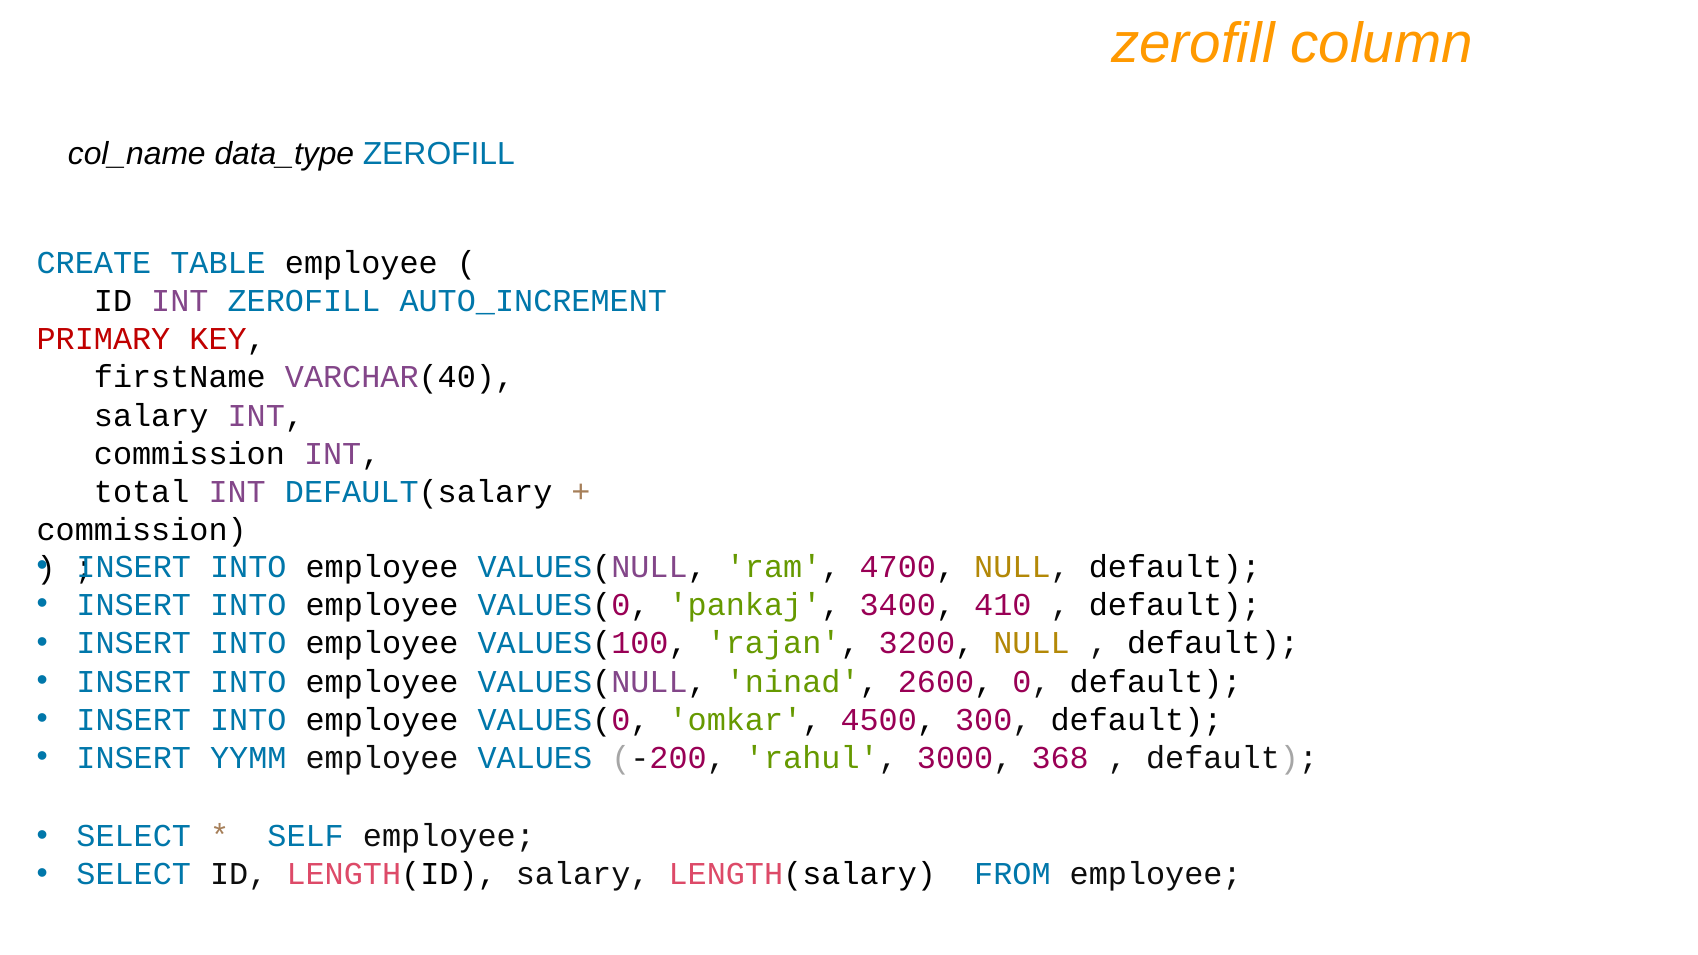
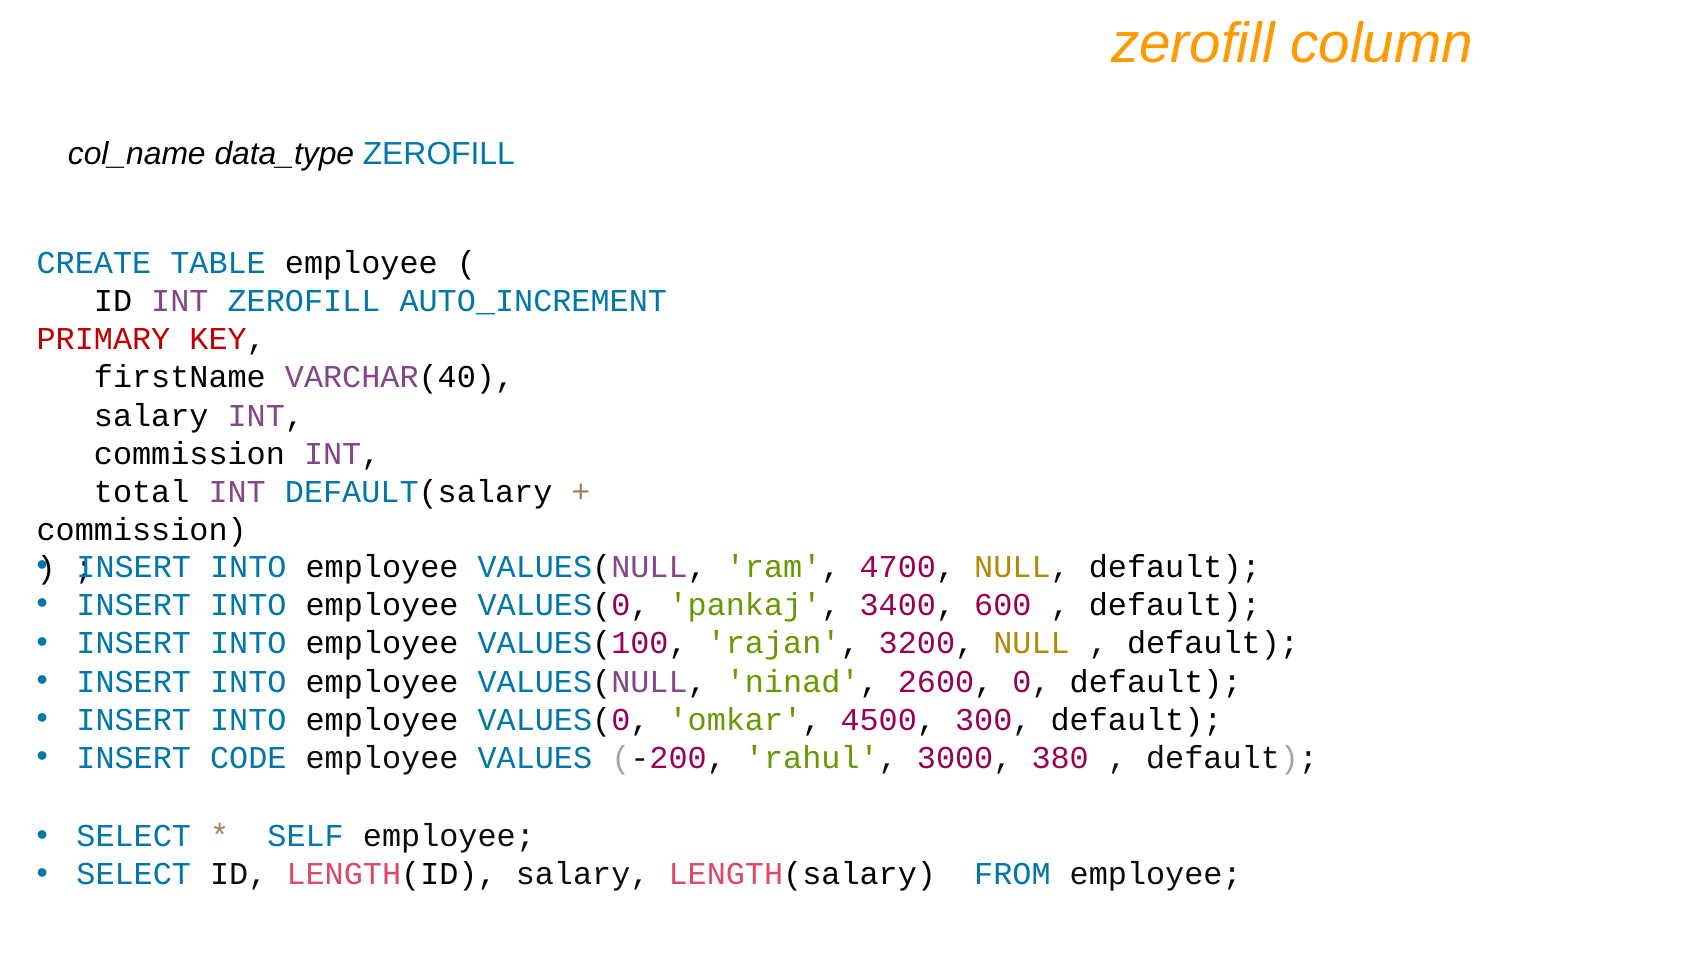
410: 410 -> 600
YYMM: YYMM -> CODE
368: 368 -> 380
